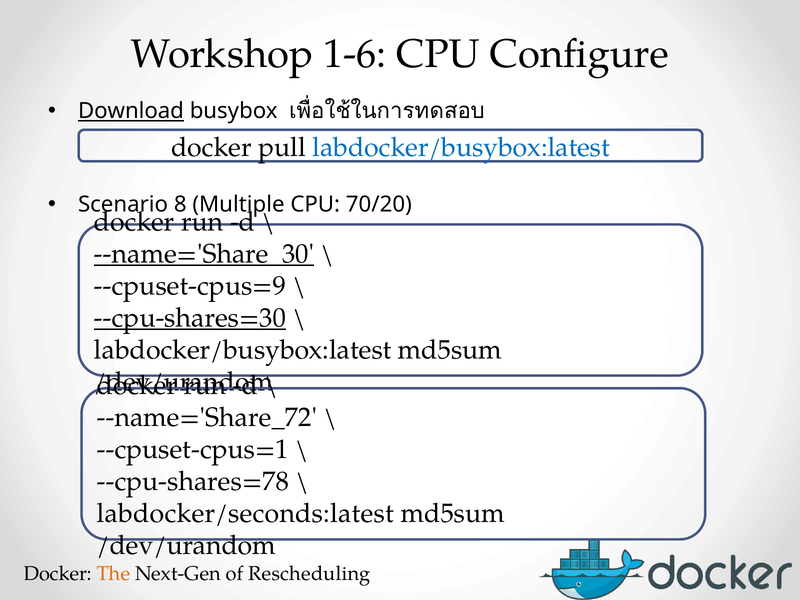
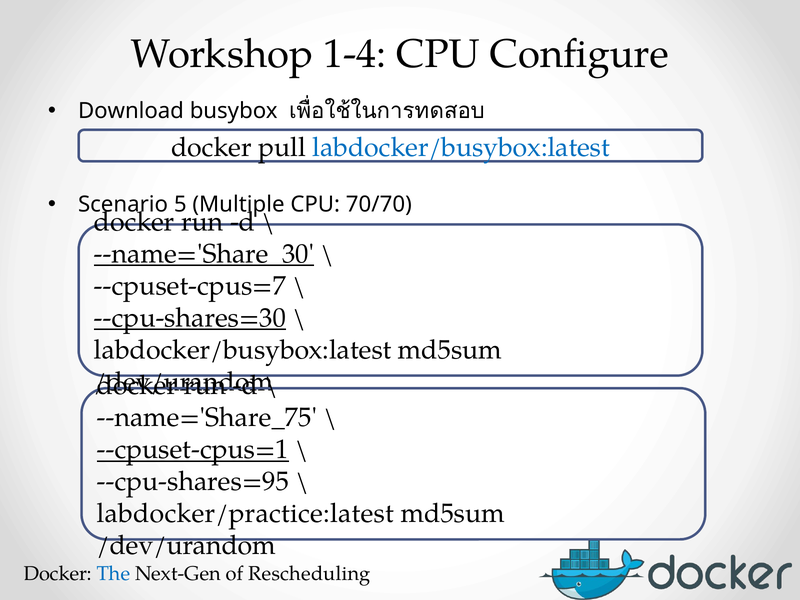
1-6: 1-6 -> 1-4
Download underline: present -> none
8: 8 -> 5
70/20: 70/20 -> 70/70
--cpuset-cpus=9: --cpuset-cpus=9 -> --cpuset-cpus=7
--name='Share_72: --name='Share_72 -> --name='Share_75
--cpuset-cpus=1 underline: none -> present
--cpu-shares=78: --cpu-shares=78 -> --cpu-shares=95
labdocker/seconds:latest: labdocker/seconds:latest -> labdocker/practice:latest
The colour: orange -> blue
